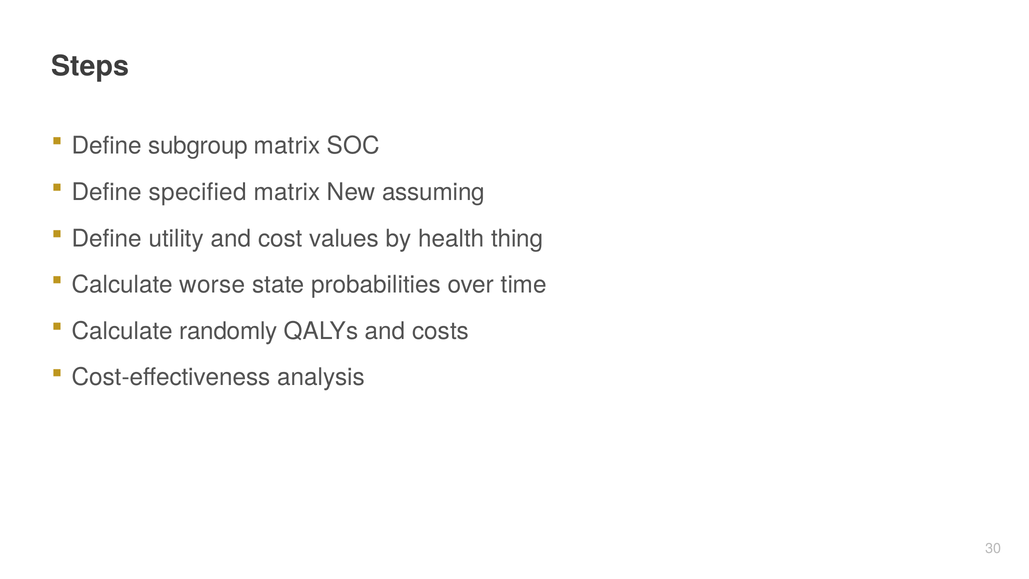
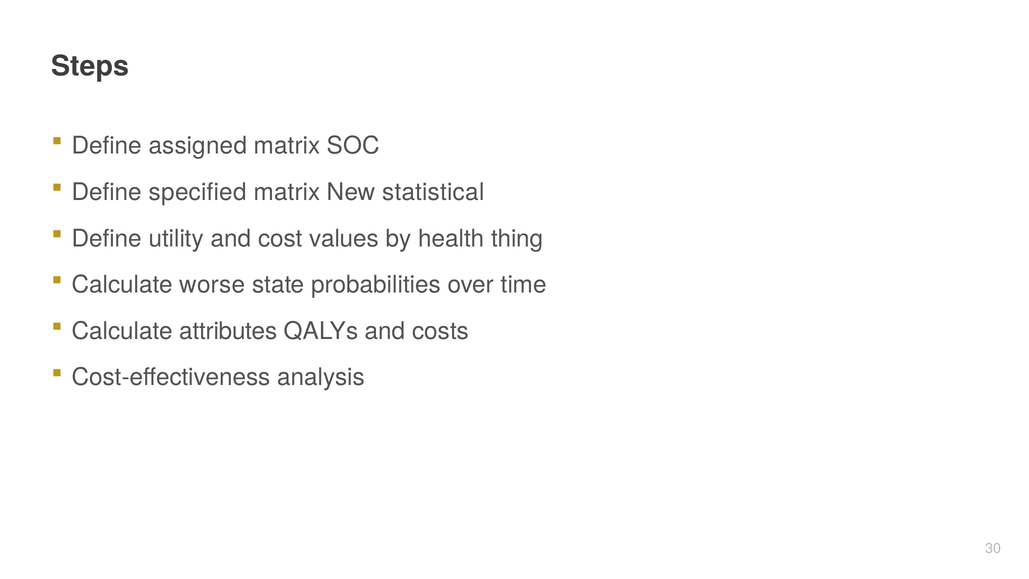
subgroup: subgroup -> assigned
assuming: assuming -> statistical
randomly: randomly -> attributes
